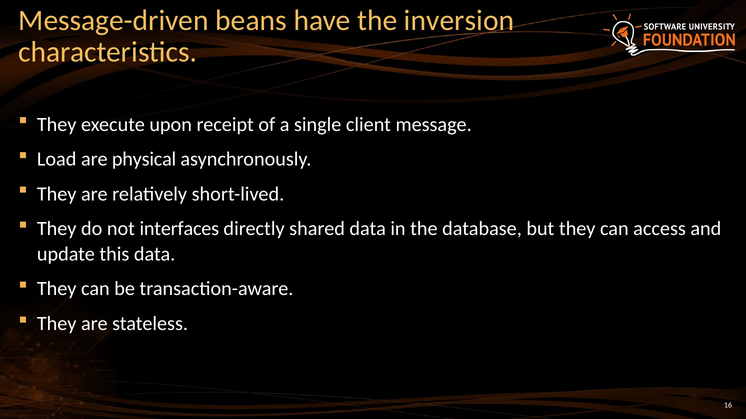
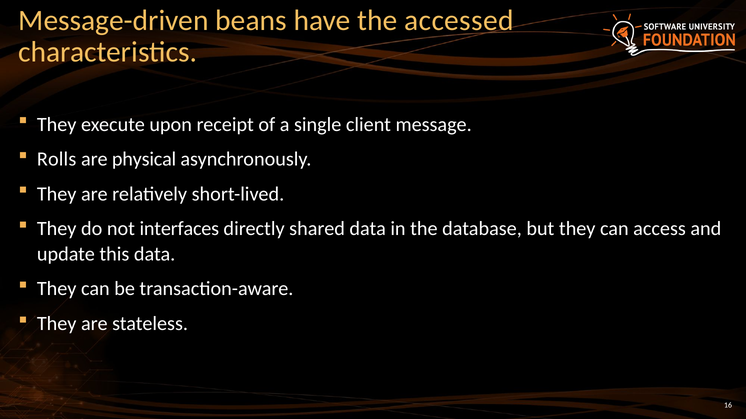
inversion: inversion -> accessed
Load: Load -> Rolls
